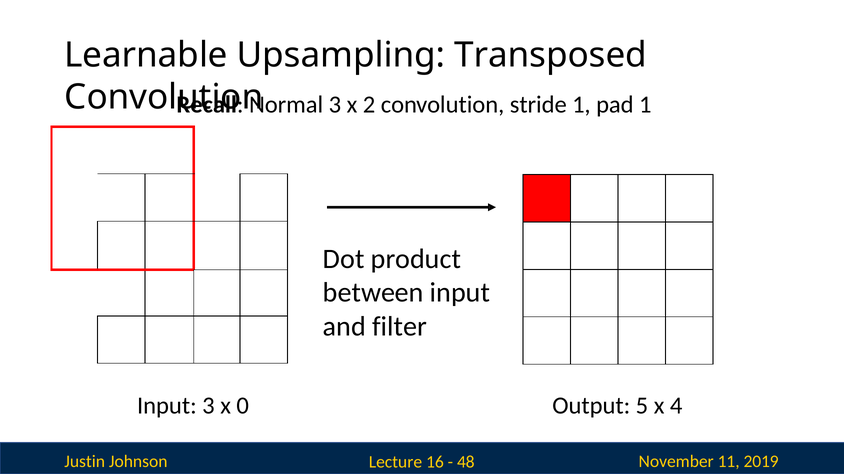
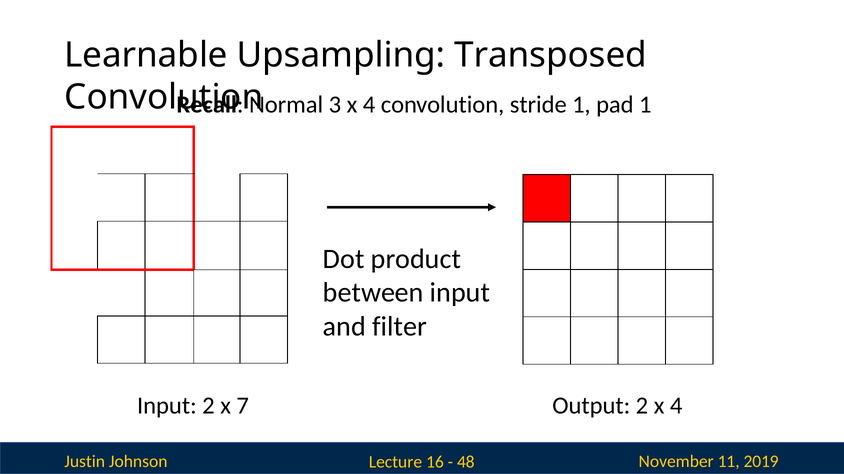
3 x 2: 2 -> 4
Input 3: 3 -> 2
0: 0 -> 7
Output 5: 5 -> 2
